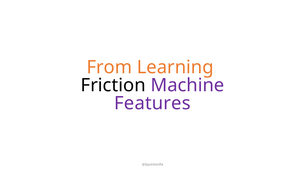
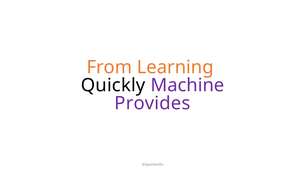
Friction: Friction -> Quickly
Features: Features -> Provides
